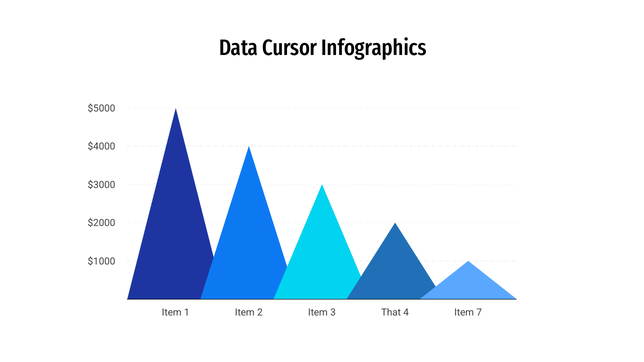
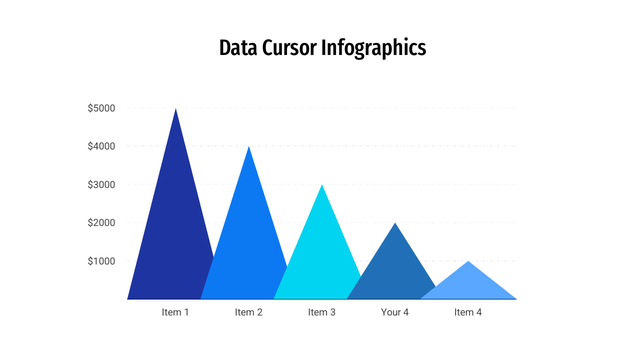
That: That -> Your
Item 7: 7 -> 4
